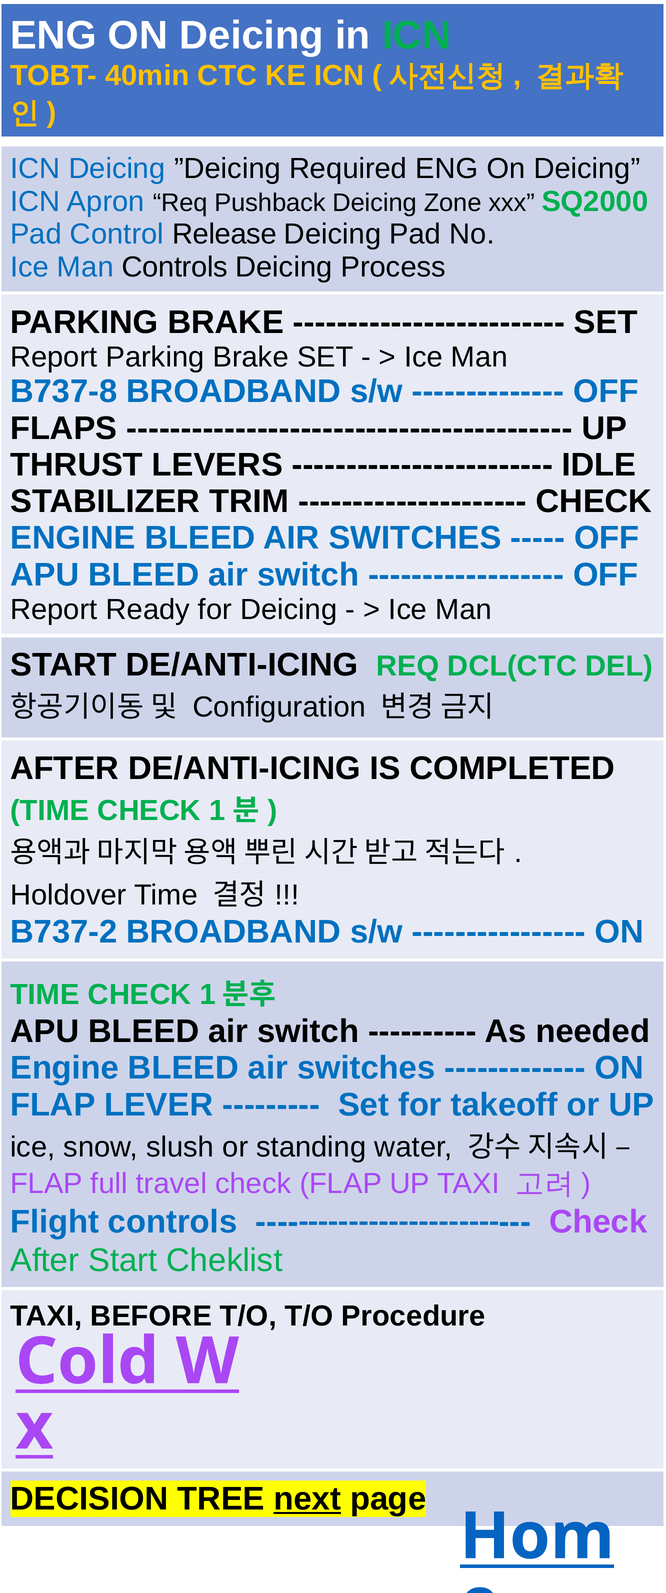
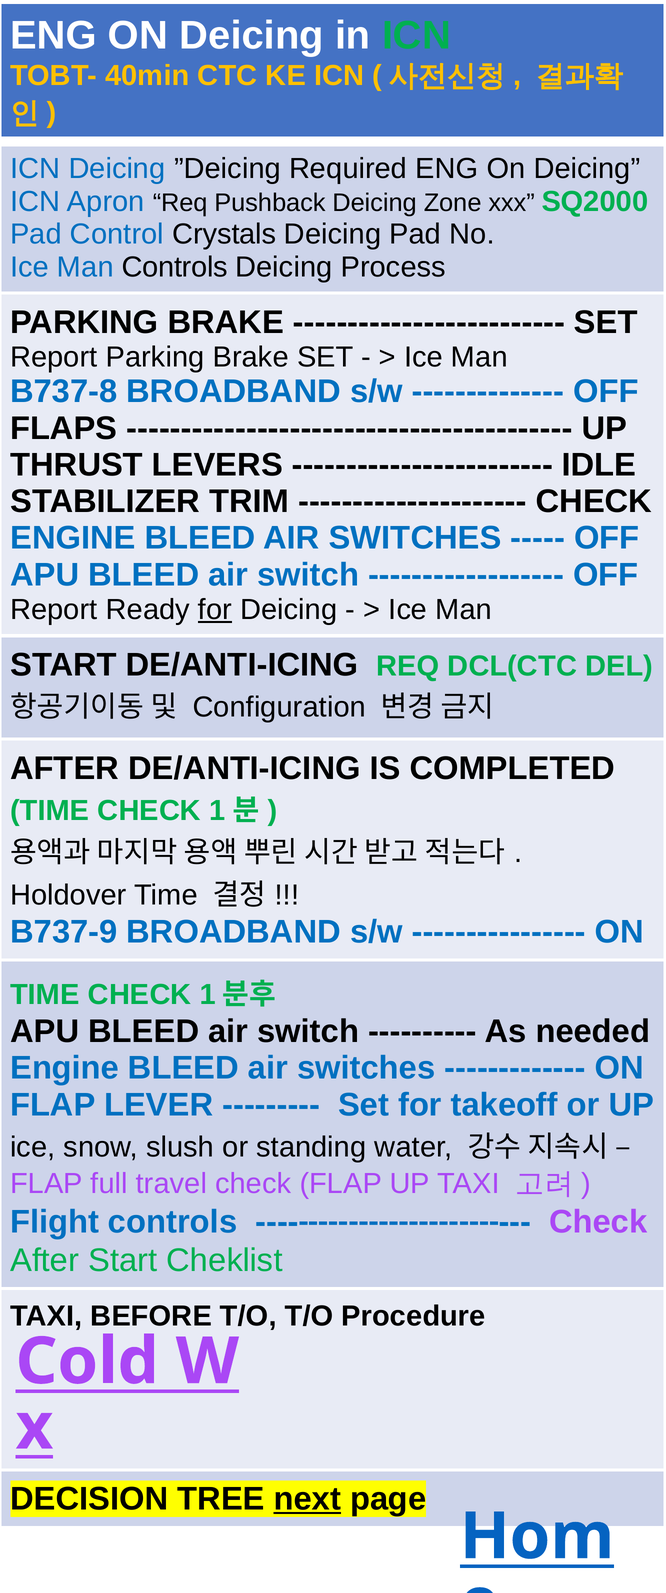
Release: Release -> Crystals
for at (215, 610) underline: none -> present
B737-2: B737-2 -> B737-9
